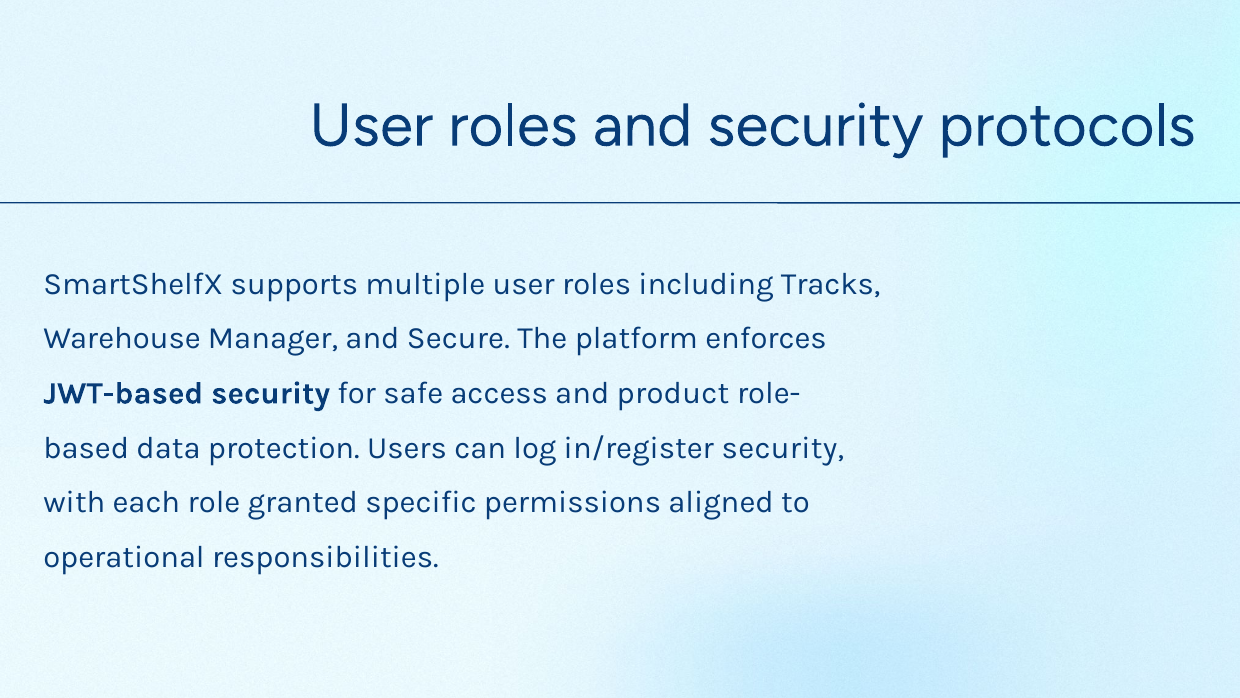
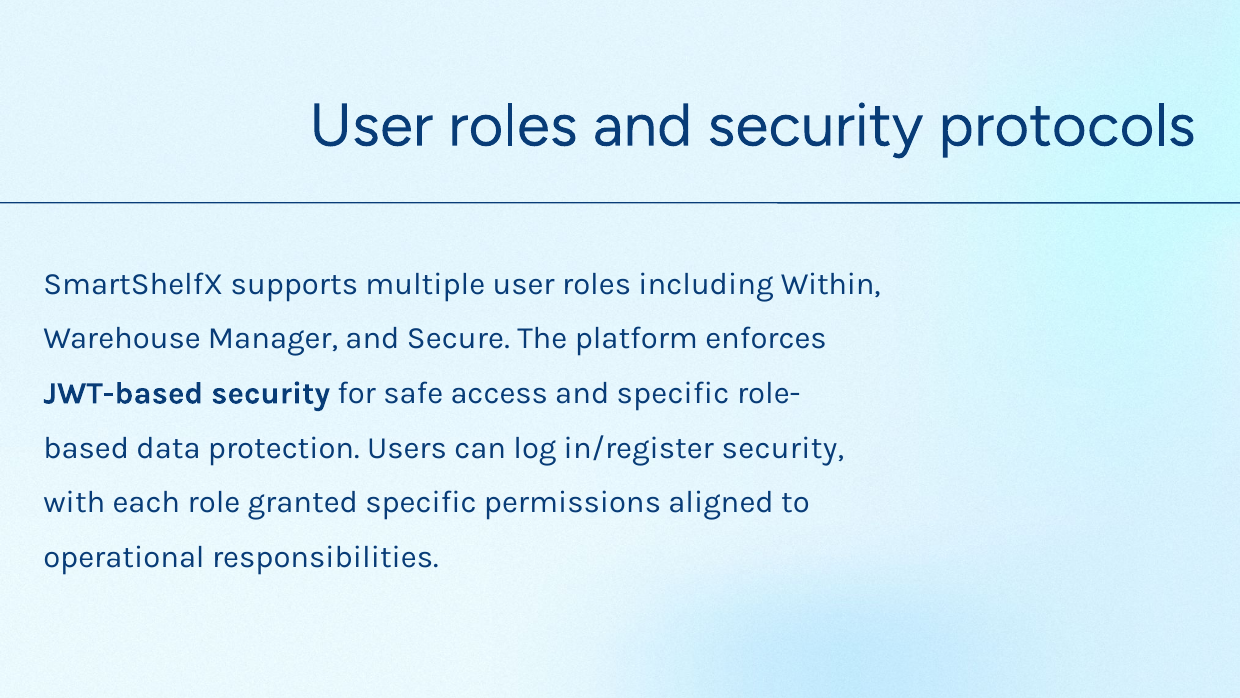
Tracks: Tracks -> Within
and product: product -> specific
